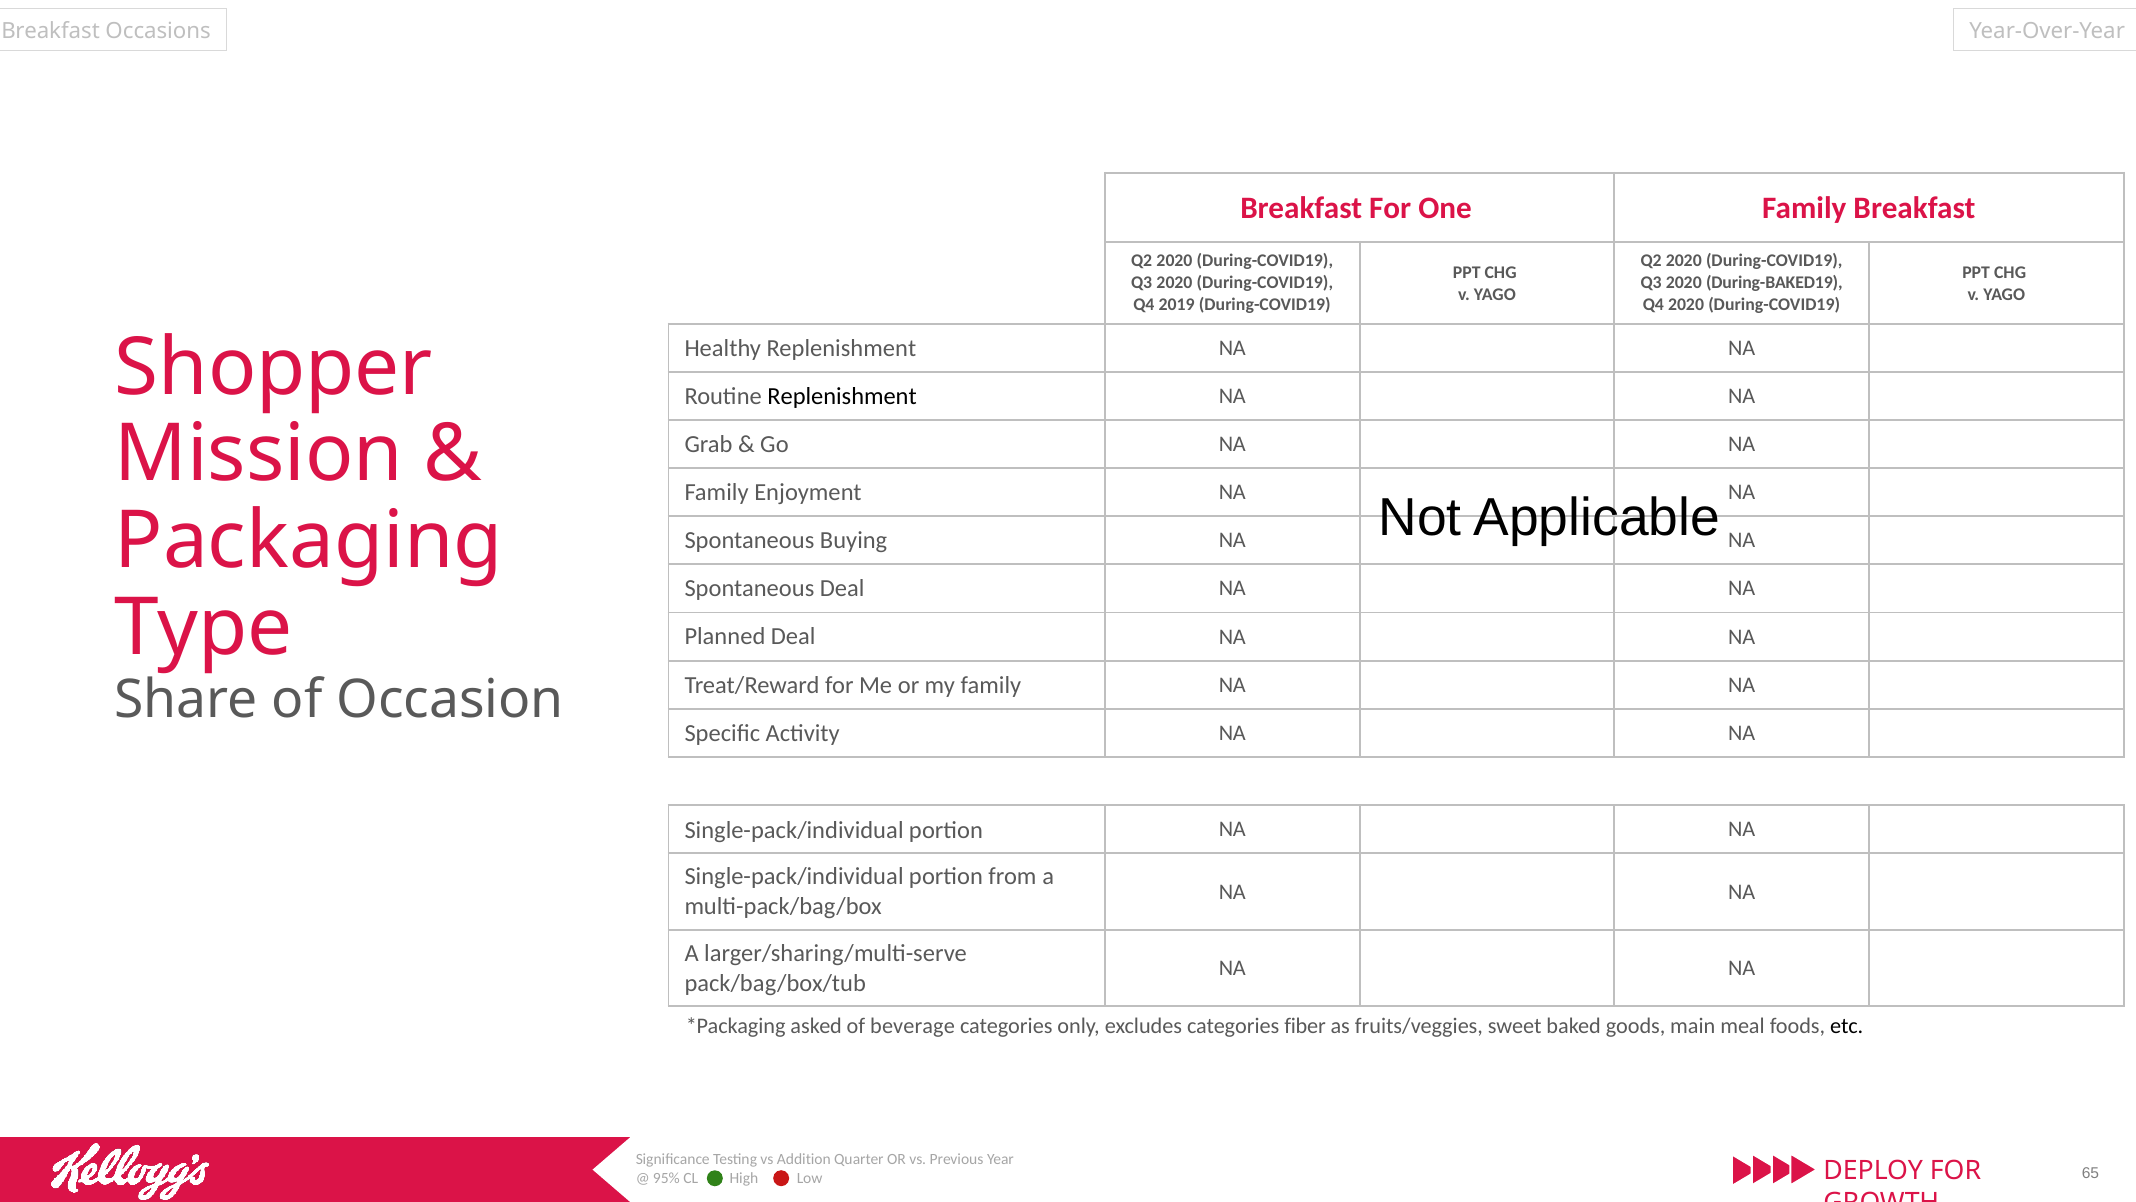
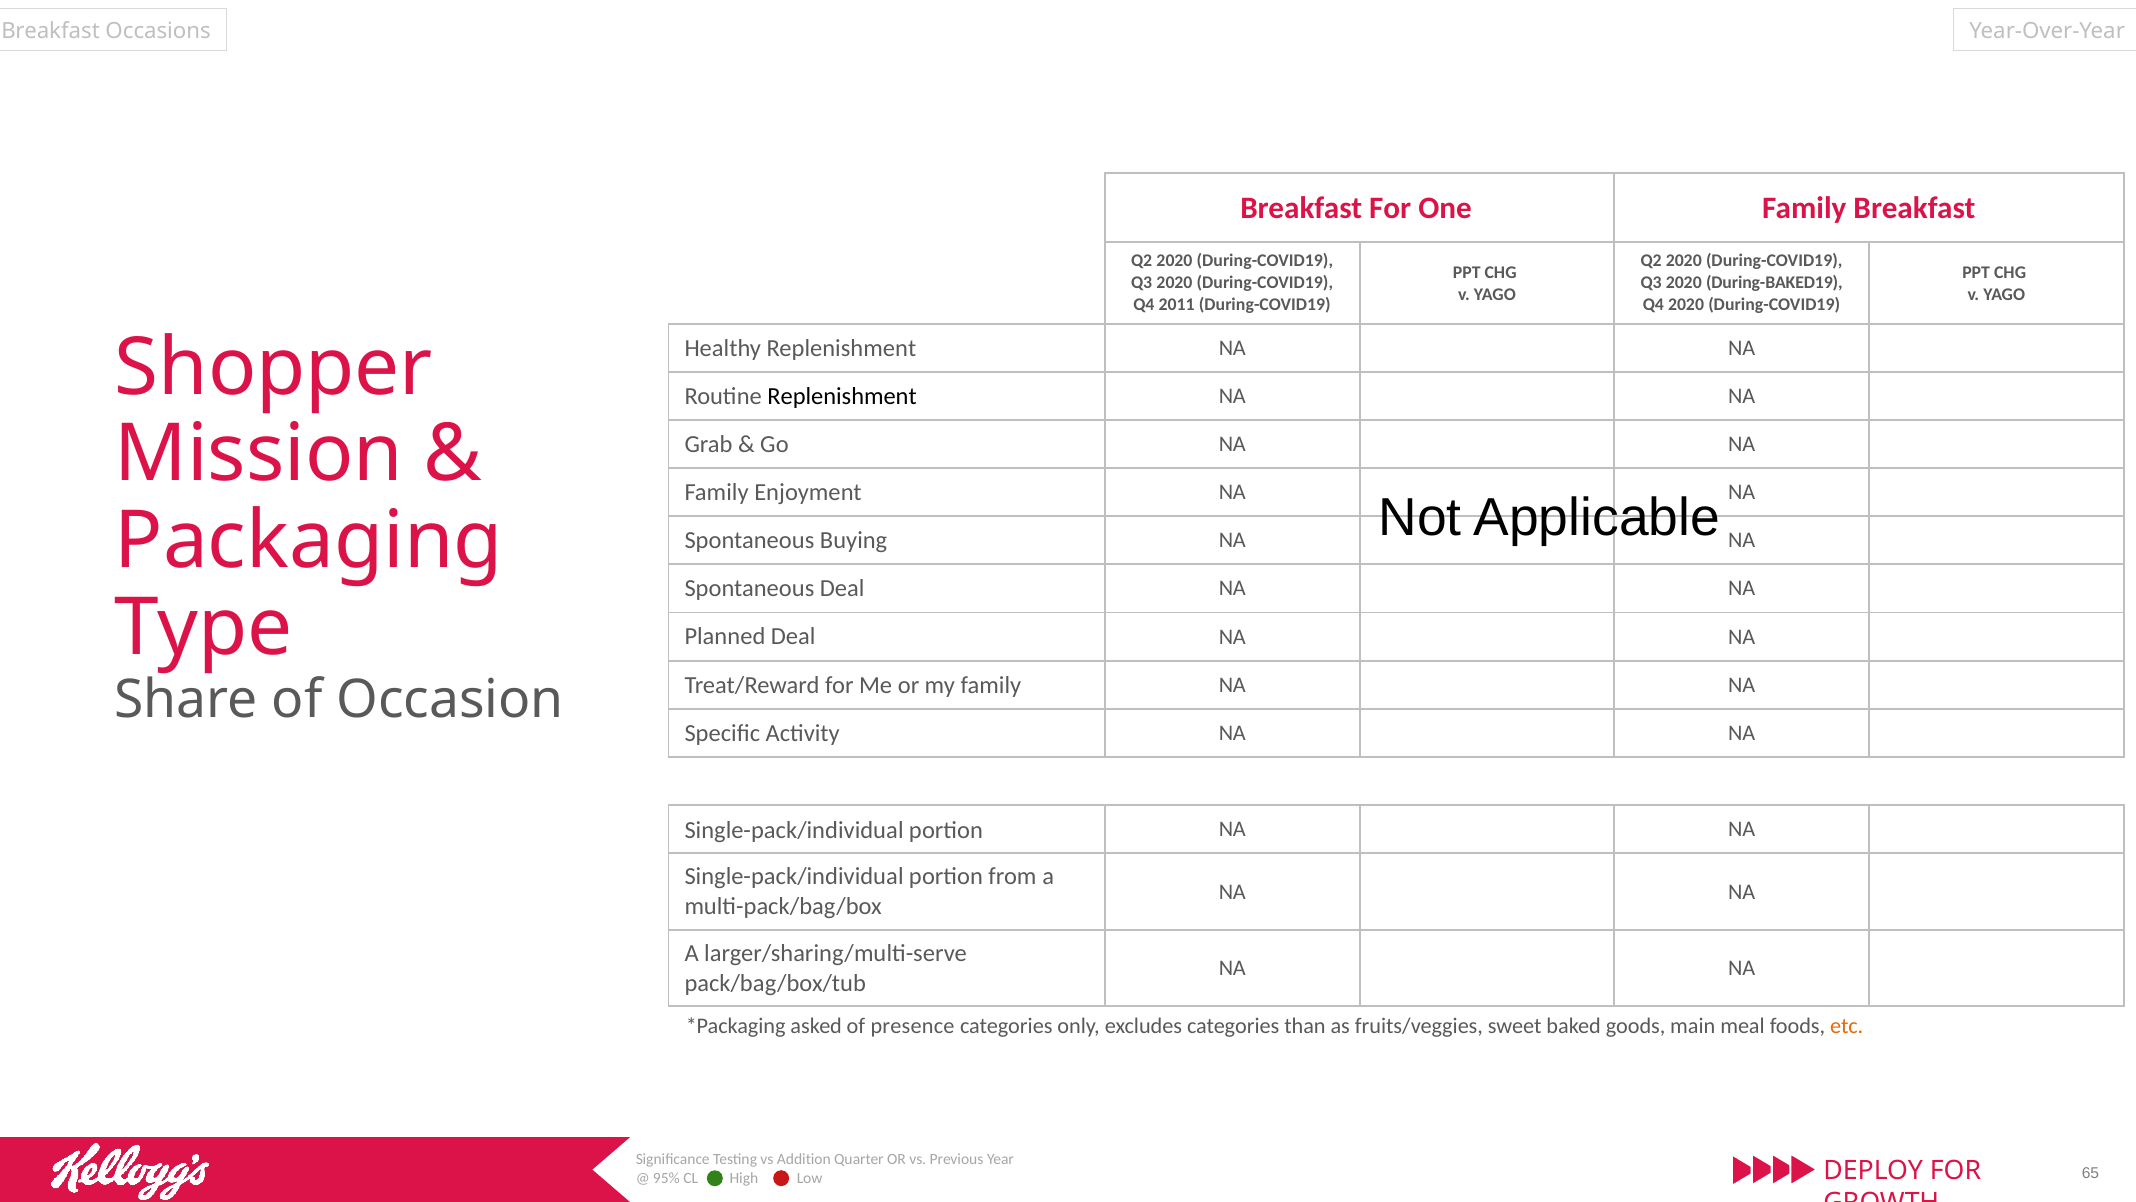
2019: 2019 -> 2011
beverage: beverage -> presence
fiber: fiber -> than
etc colour: black -> orange
